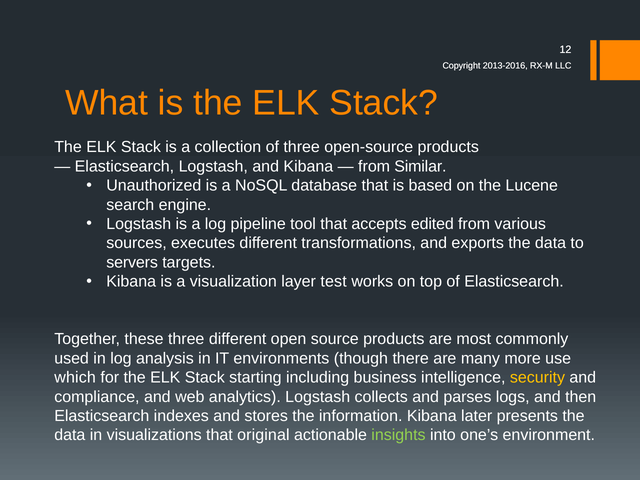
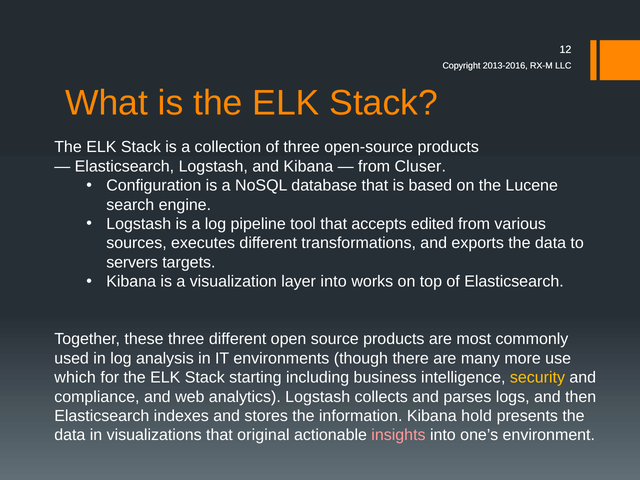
Similar: Similar -> Cluser
Unauthorized: Unauthorized -> Configuration
layer test: test -> into
later: later -> hold
insights colour: light green -> pink
